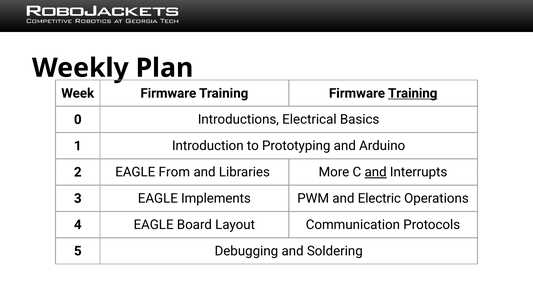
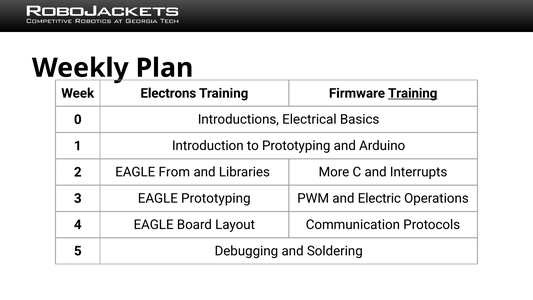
Week Firmware: Firmware -> Electrons
and at (376, 172) underline: present -> none
EAGLE Implements: Implements -> Prototyping
